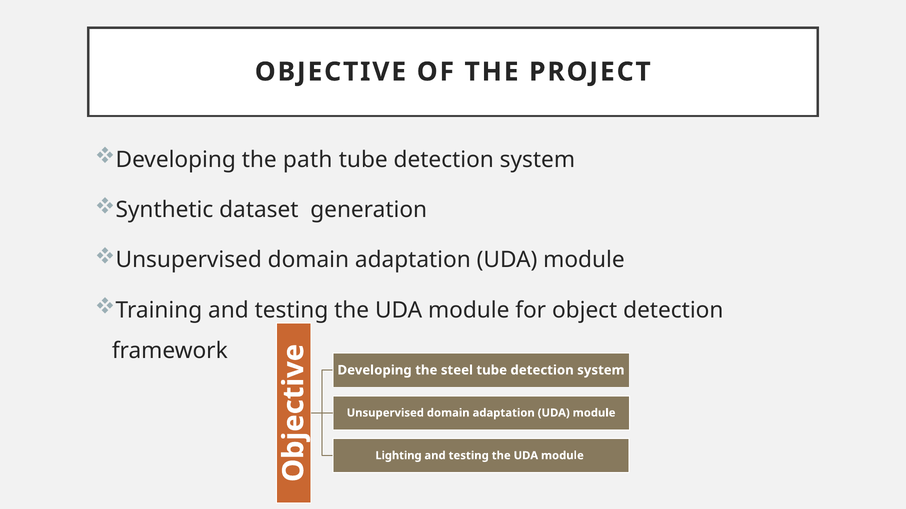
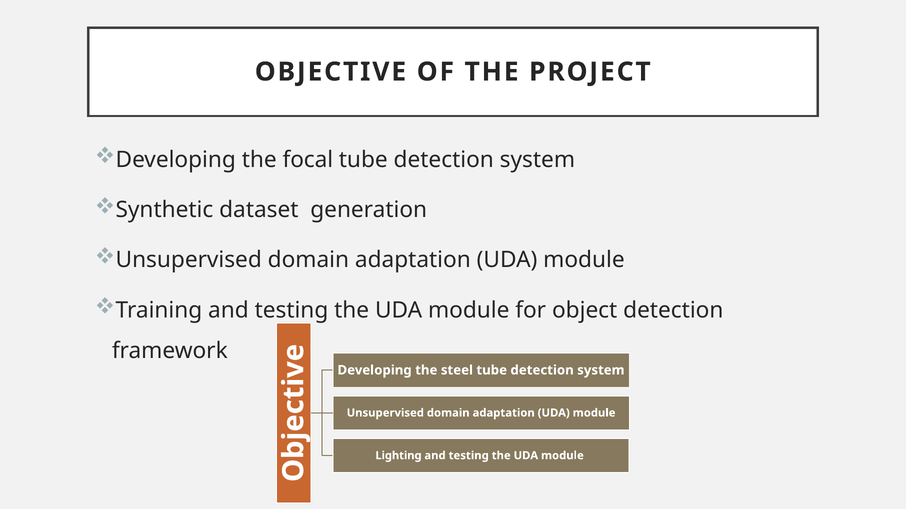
path: path -> focal
